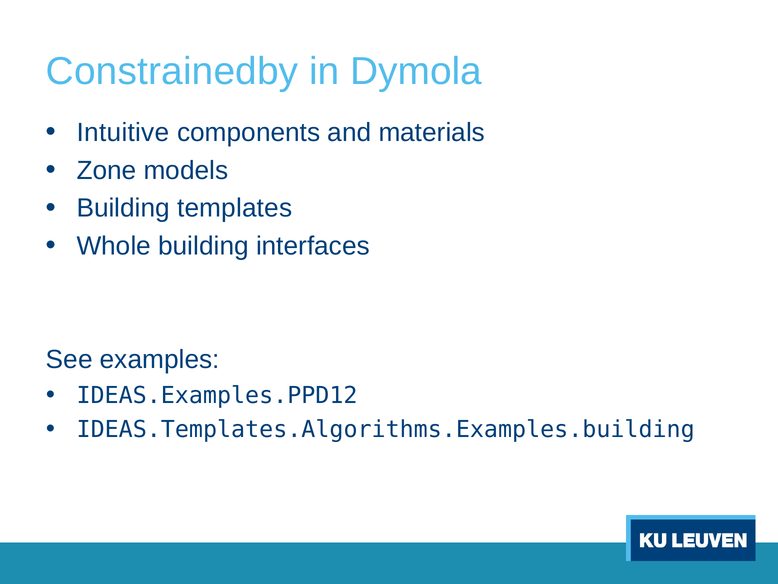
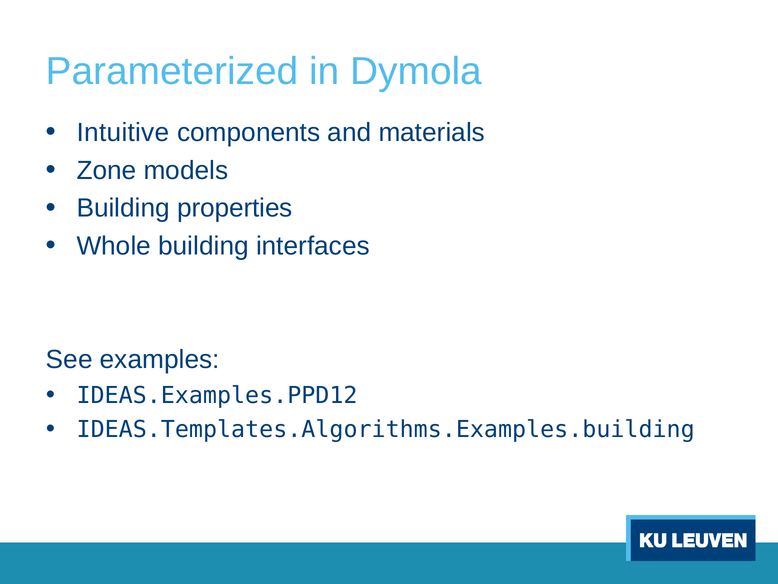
Constrainedby: Constrainedby -> Parameterized
templates: templates -> properties
